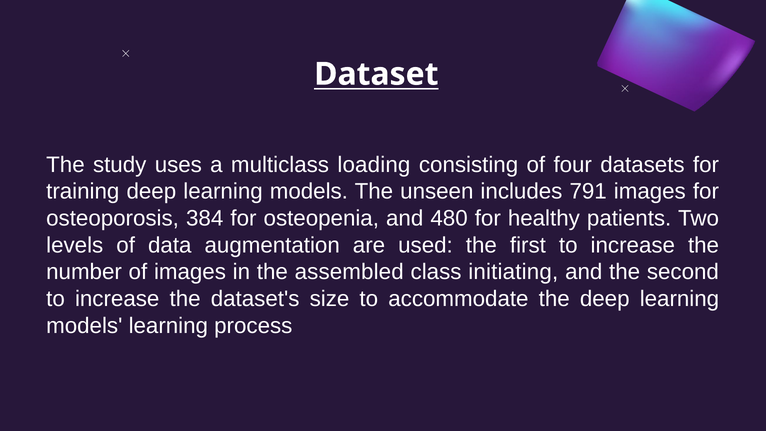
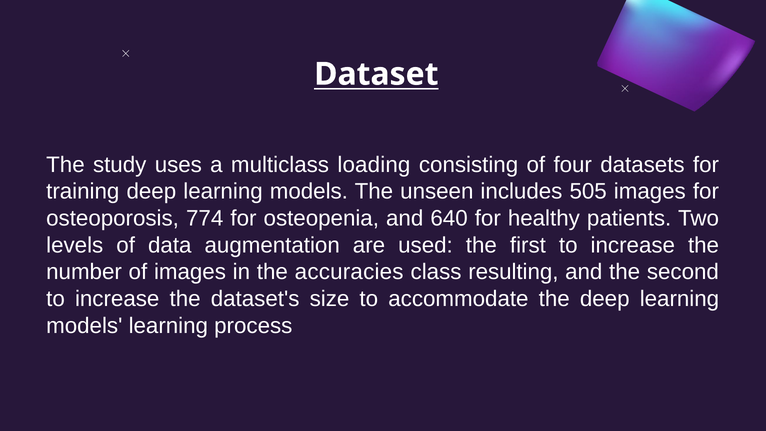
791: 791 -> 505
384: 384 -> 774
480: 480 -> 640
assembled: assembled -> accuracies
initiating: initiating -> resulting
